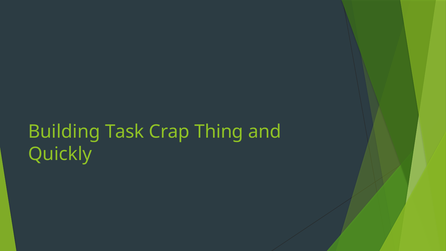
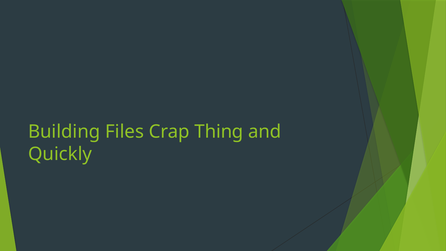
Task: Task -> Files
